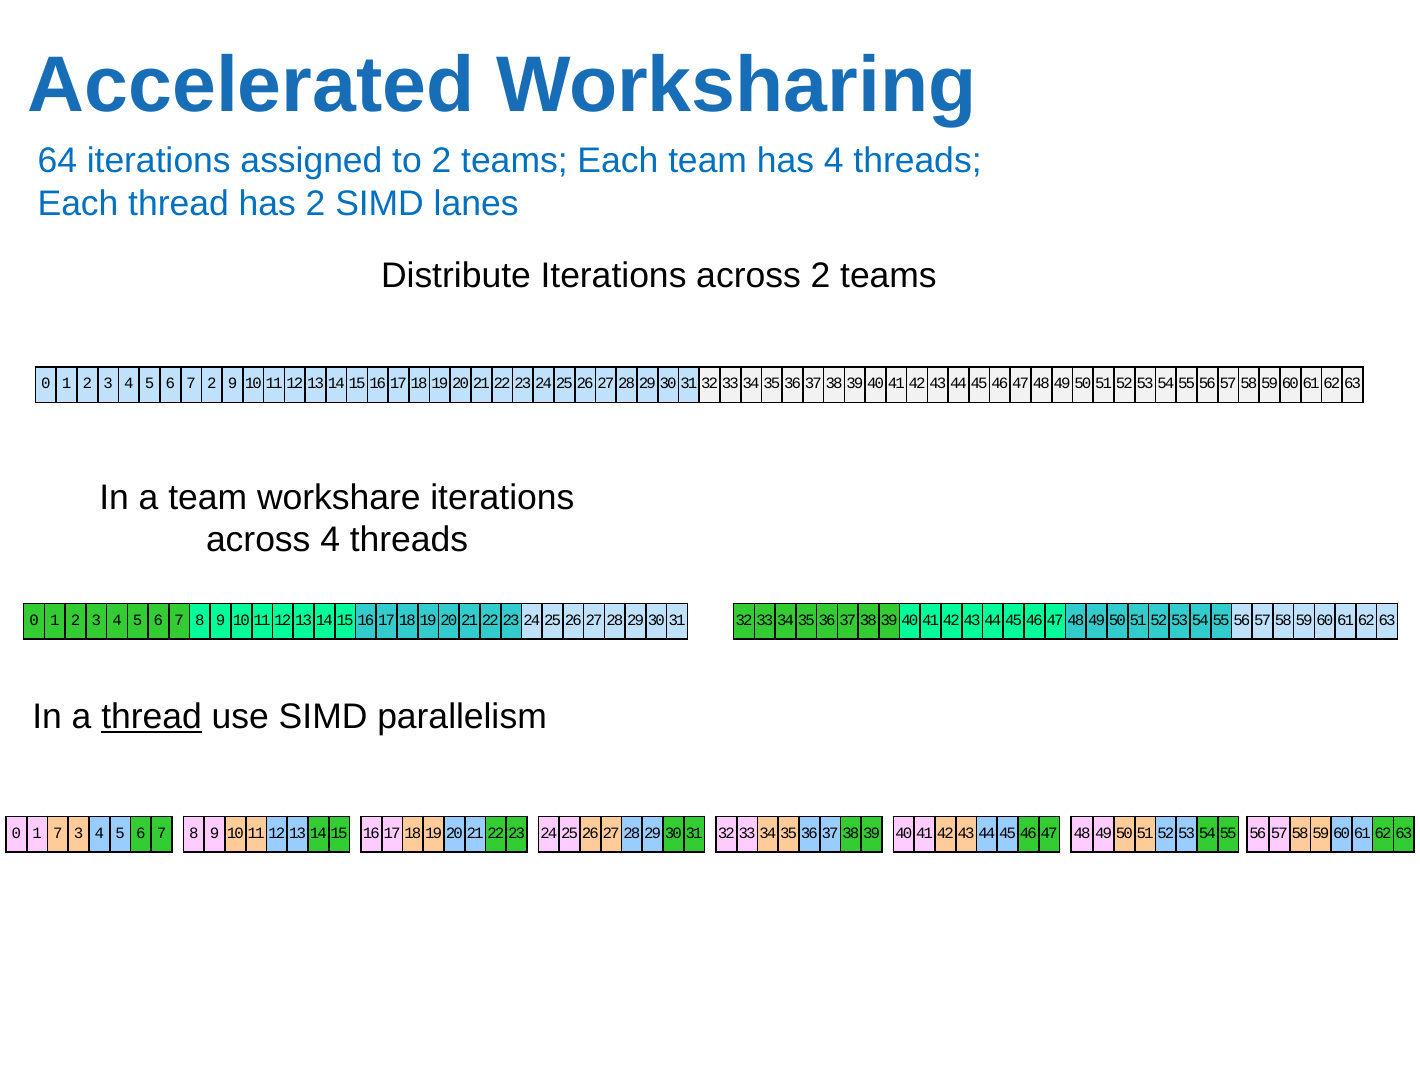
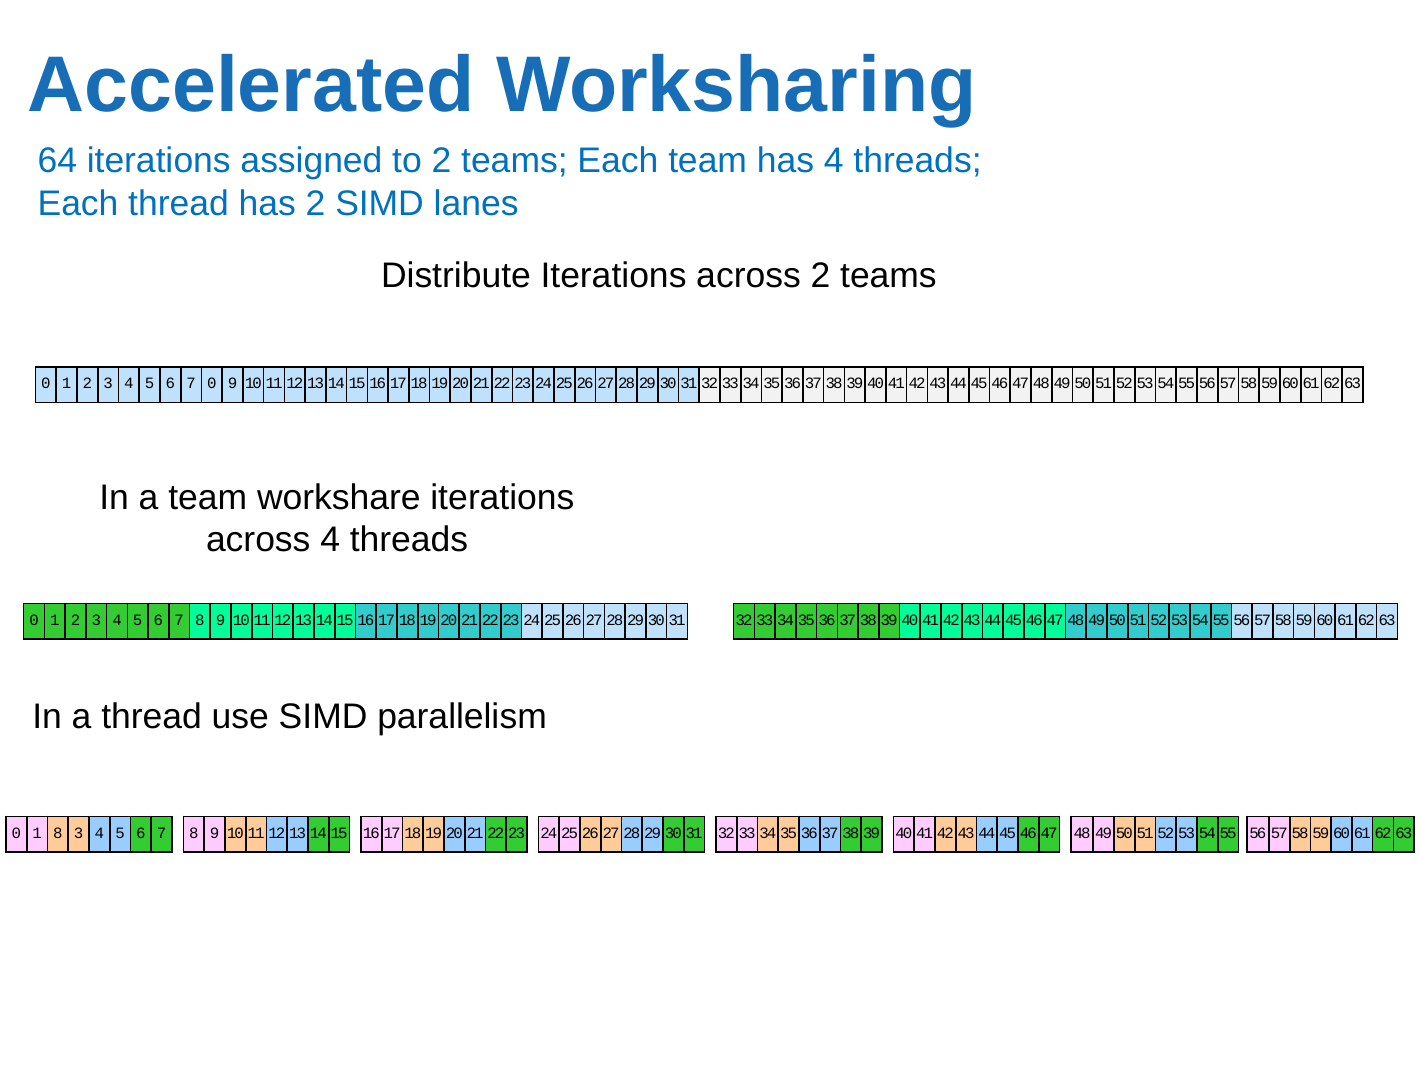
7 2: 2 -> 0
thread at (152, 716) underline: present -> none
1 7: 7 -> 8
